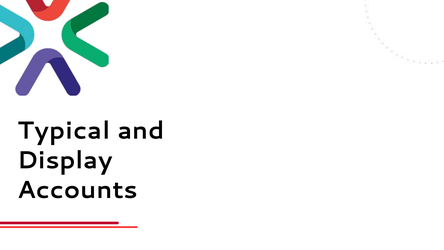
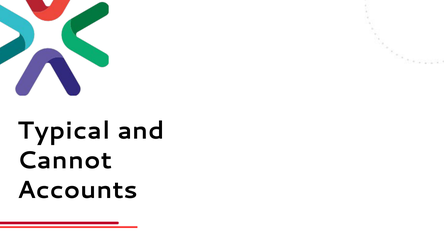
Display: Display -> Cannot
